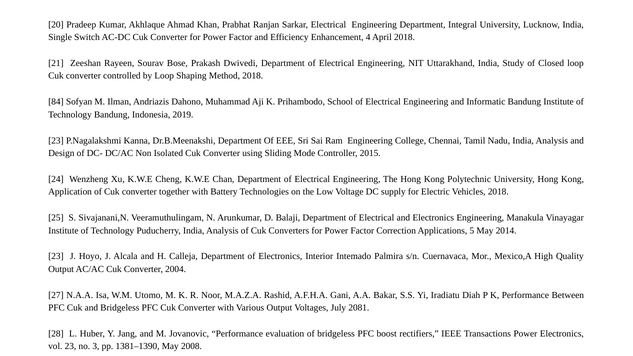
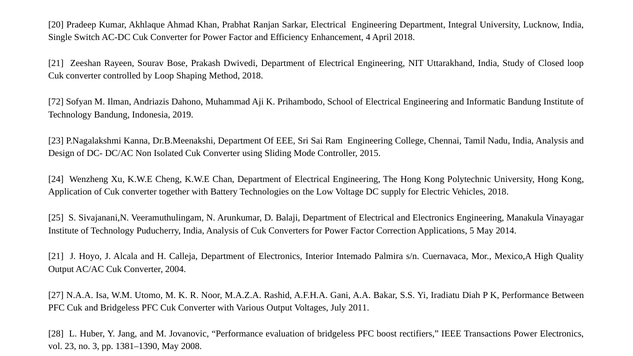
84: 84 -> 72
23 at (56, 256): 23 -> 21
2081: 2081 -> 2011
